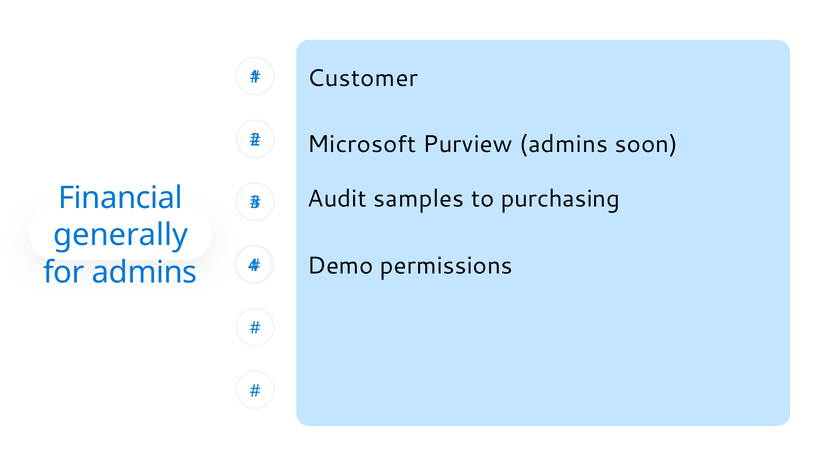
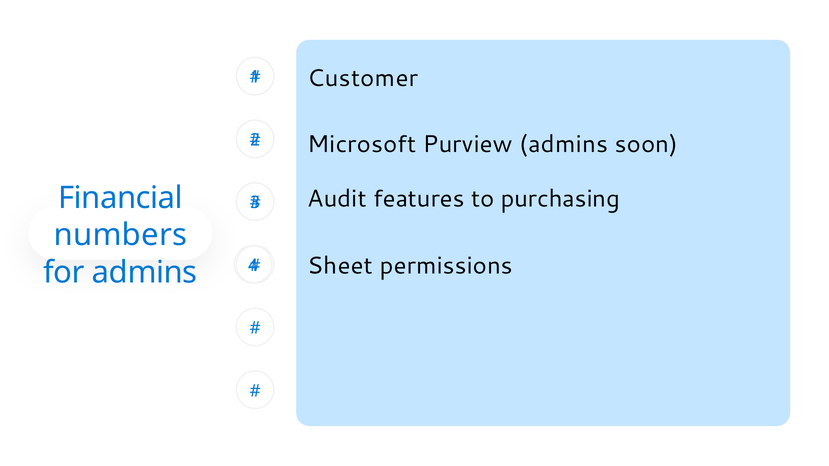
samples: samples -> features
generally: generally -> numbers
Demo: Demo -> Sheet
